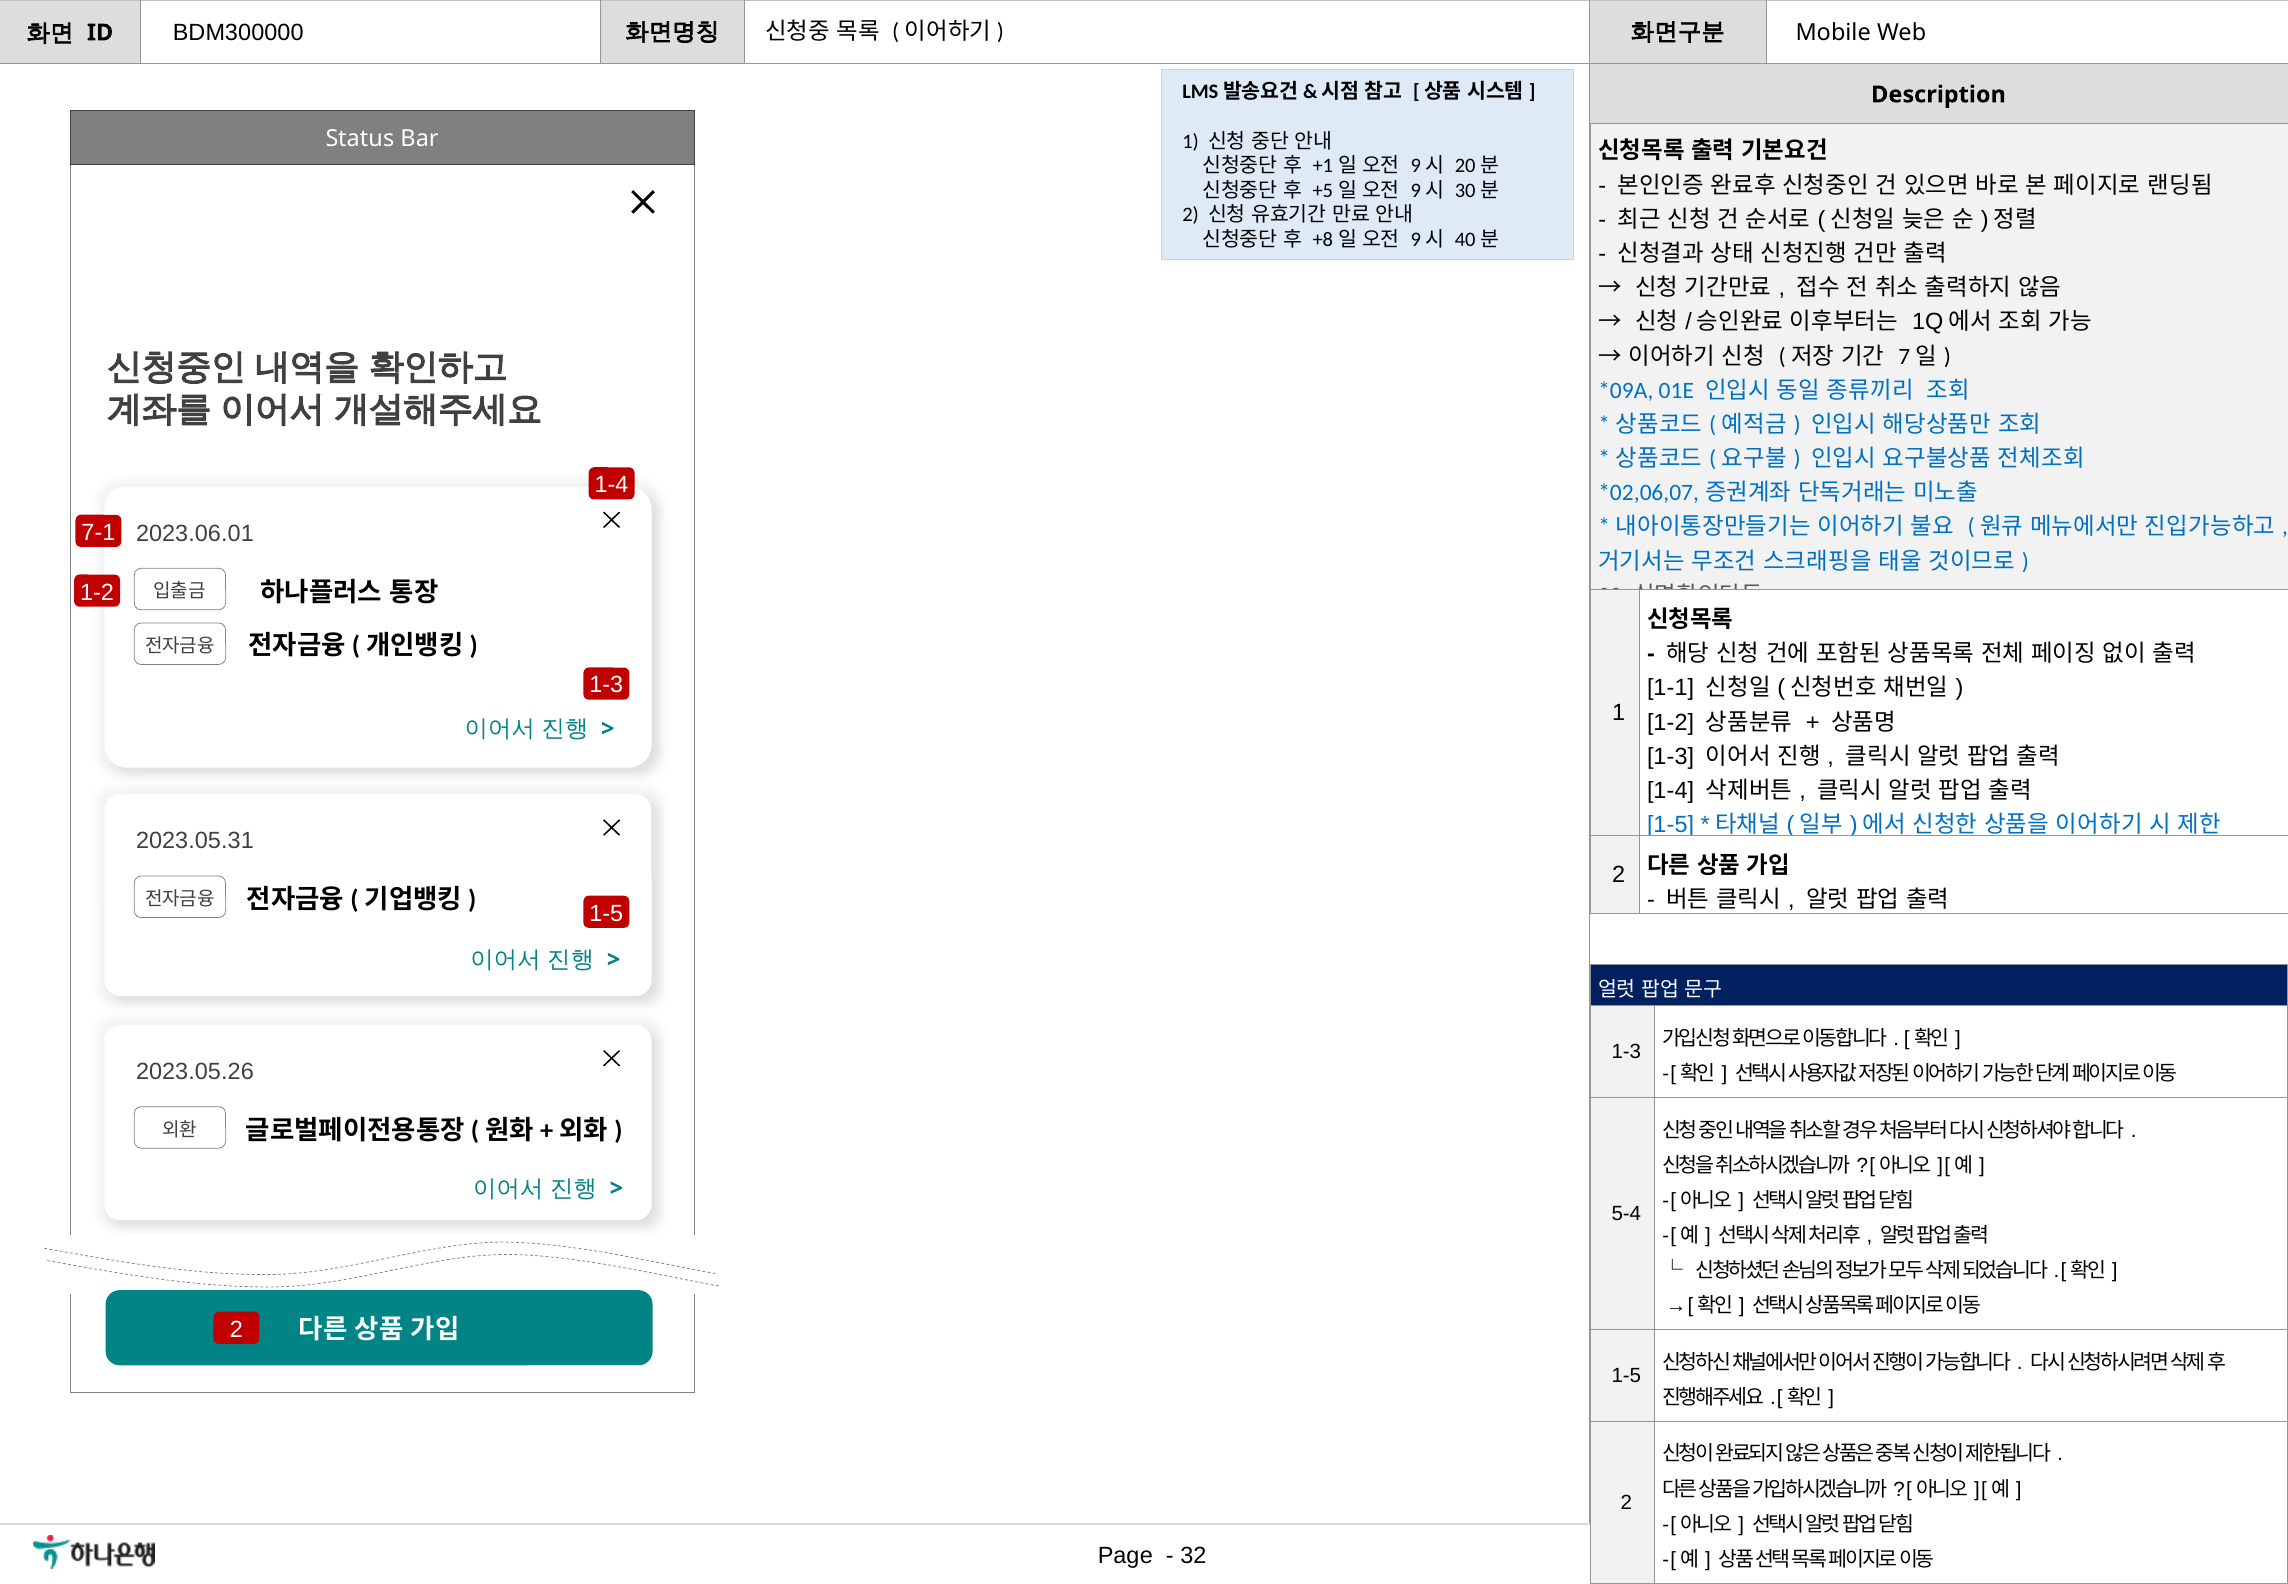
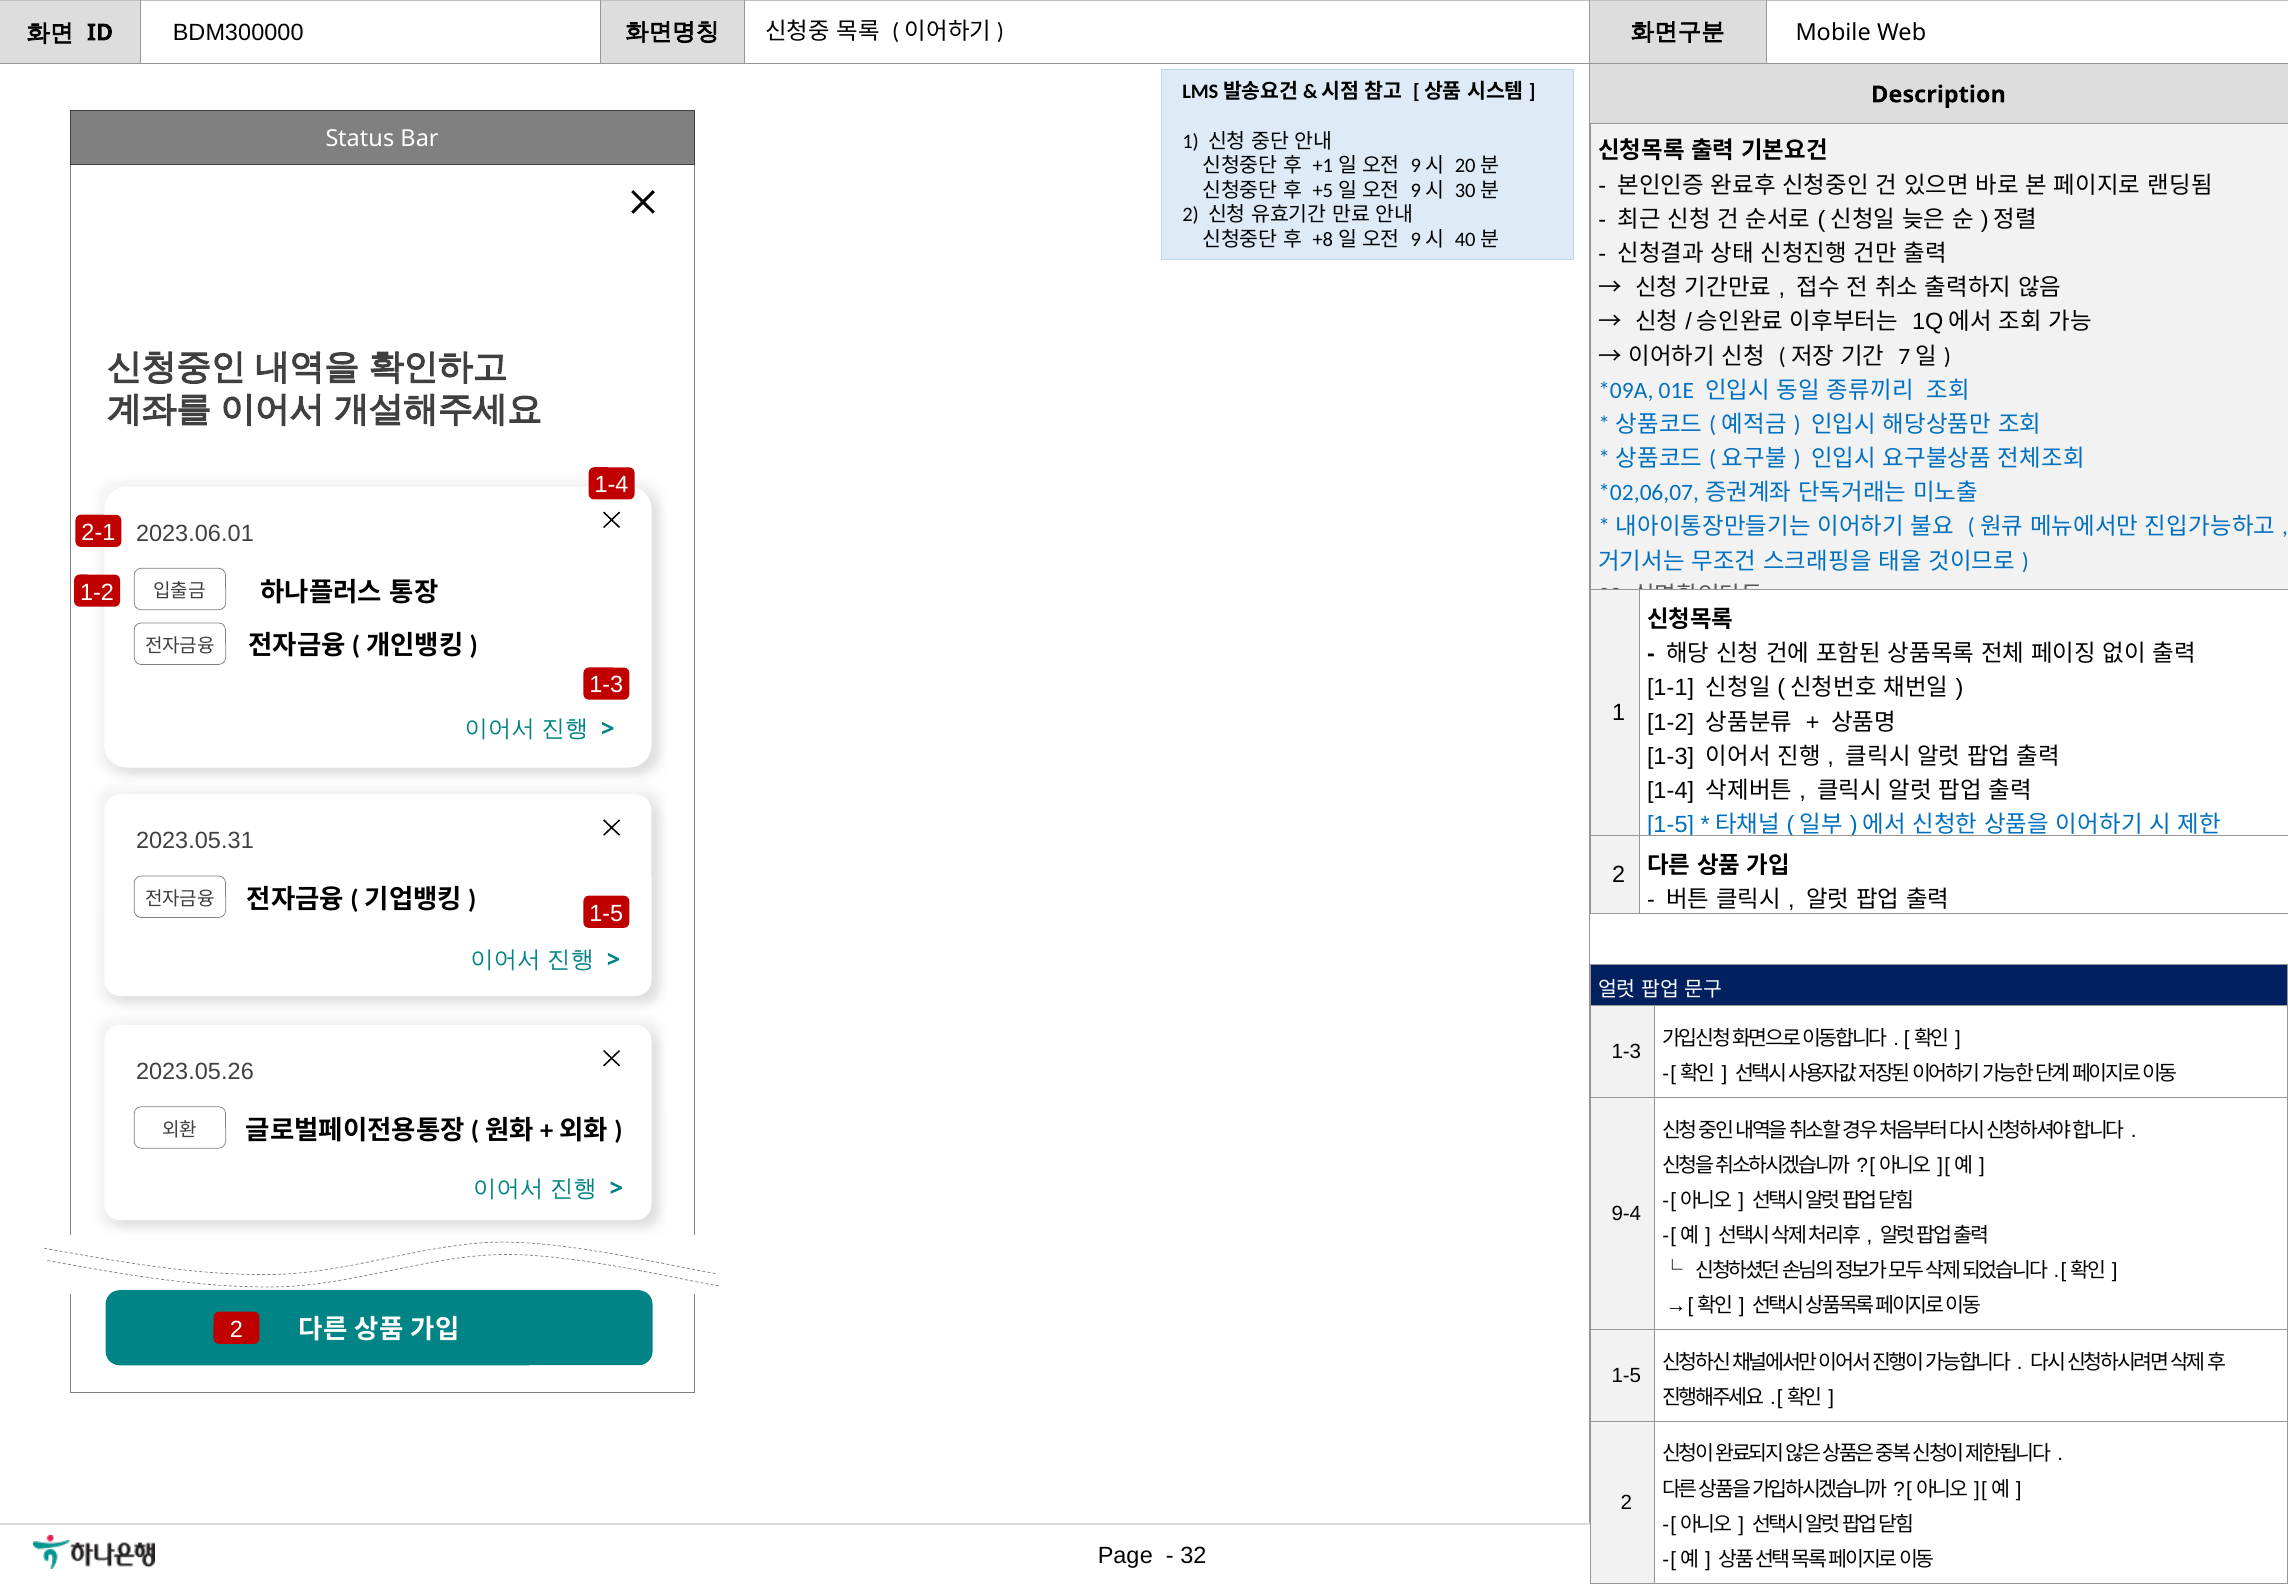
7-1: 7-1 -> 2-1
5-4: 5-4 -> 9-4
